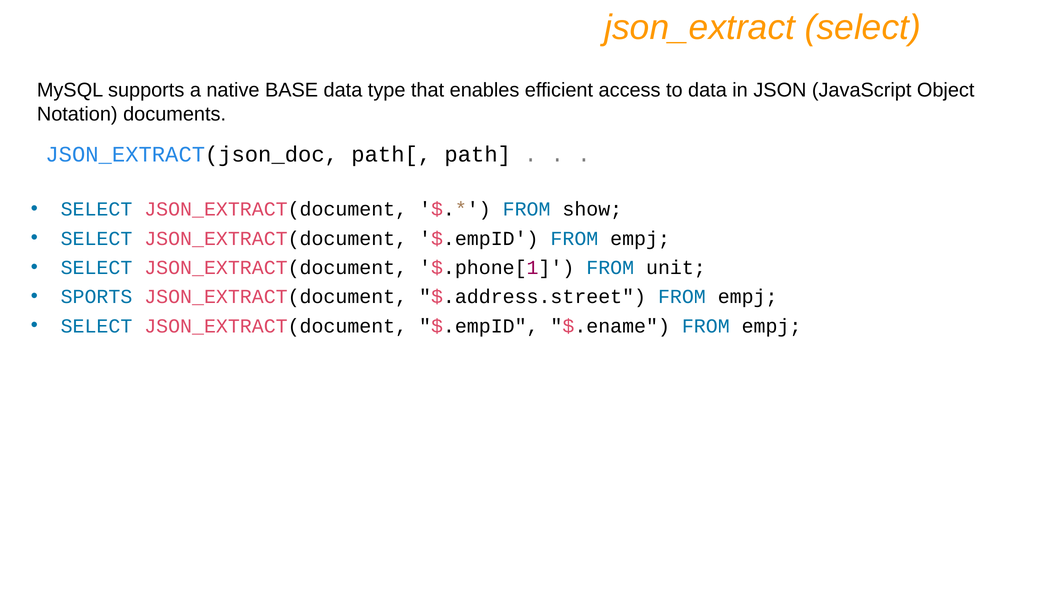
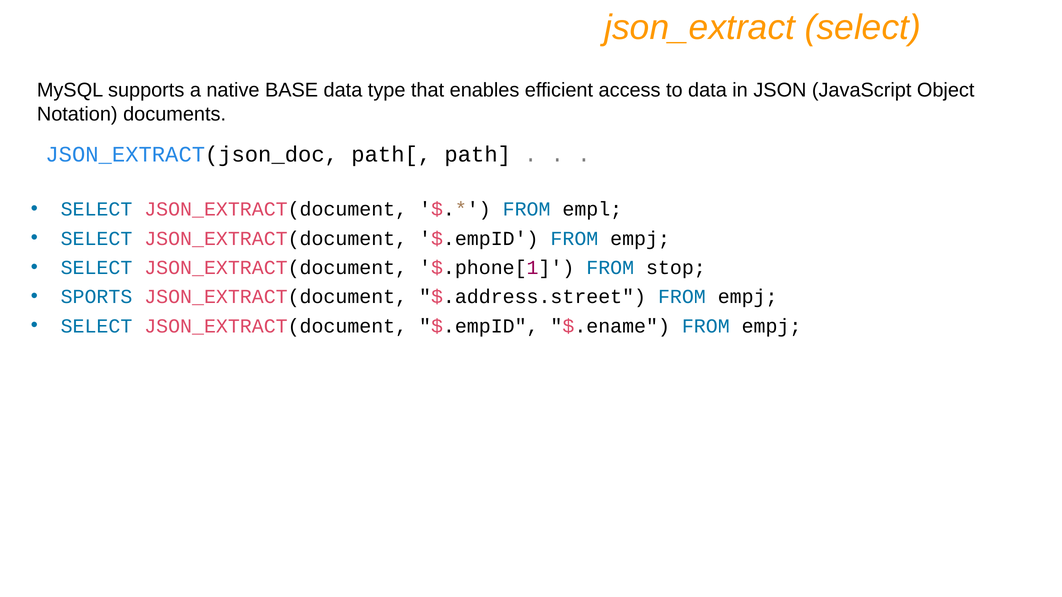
show: show -> empl
unit: unit -> stop
